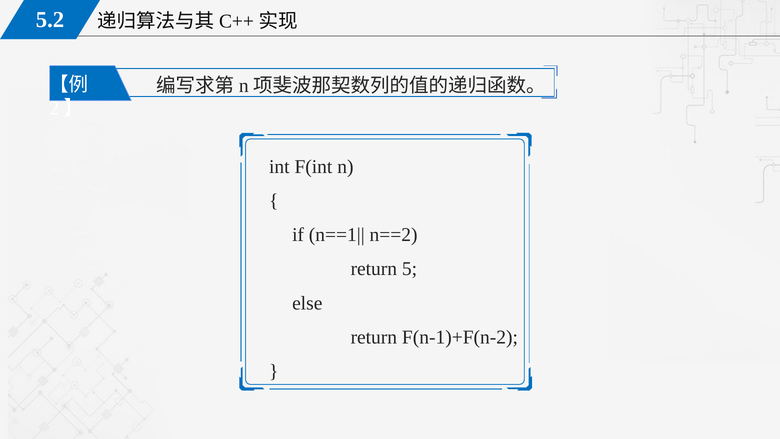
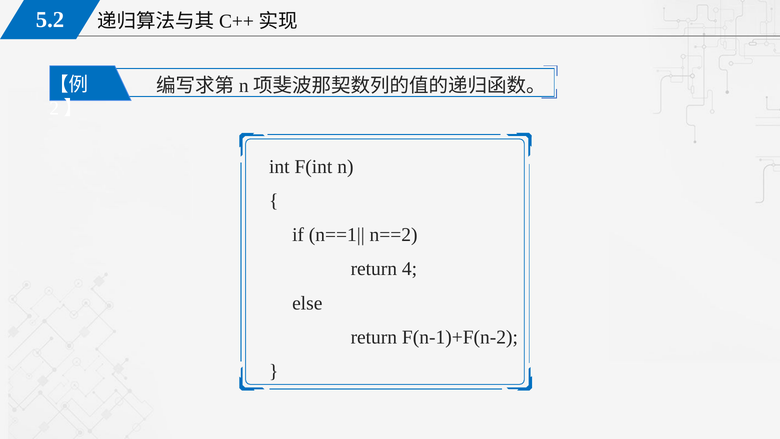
5: 5 -> 4
